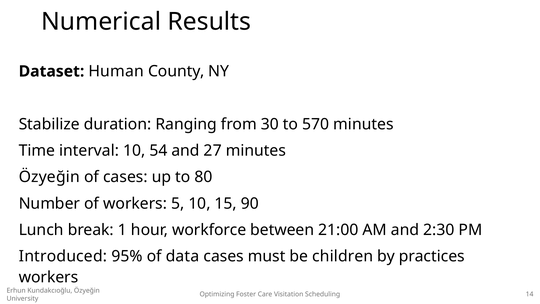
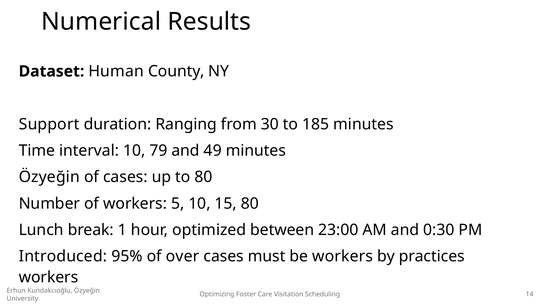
Stabilize: Stabilize -> Support
570: 570 -> 185
54: 54 -> 79
27: 27 -> 49
15 90: 90 -> 80
workforce: workforce -> optimized
21:00: 21:00 -> 23:00
2:30: 2:30 -> 0:30
data: data -> over
be children: children -> workers
